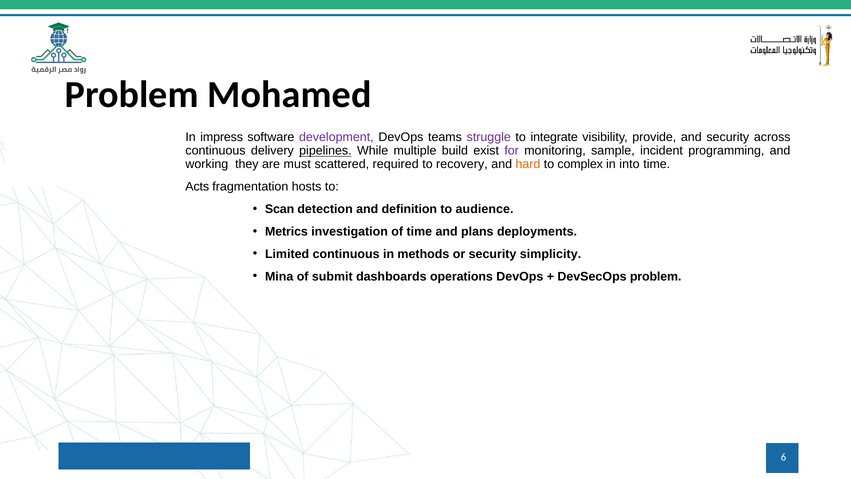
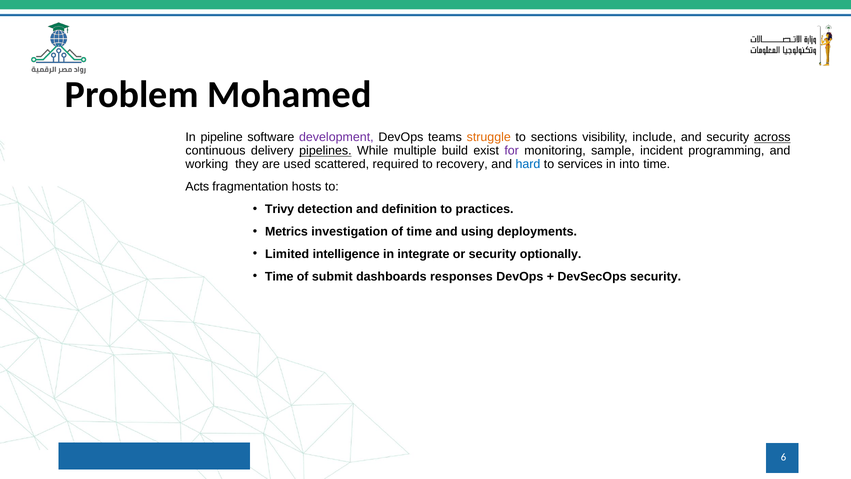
impress: impress -> pipeline
struggle colour: purple -> orange
integrate: integrate -> sections
provide: provide -> include
across underline: none -> present
must: must -> used
hard colour: orange -> blue
complex: complex -> services
Scan: Scan -> Trivy
audience: audience -> practices
plans: plans -> using
Limited continuous: continuous -> intelligence
methods: methods -> integrate
simplicity: simplicity -> optionally
Mina at (279, 276): Mina -> Time
operations: operations -> responses
DevSecOps problem: problem -> security
